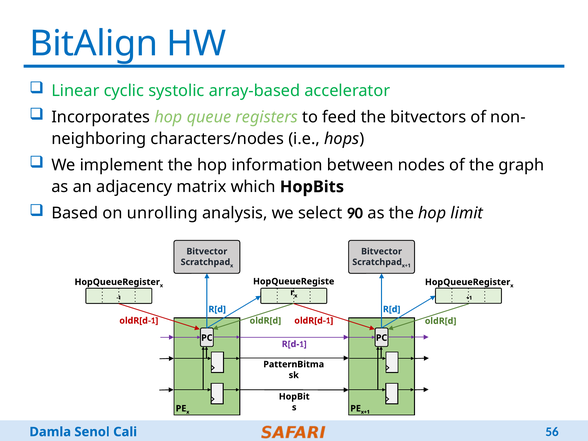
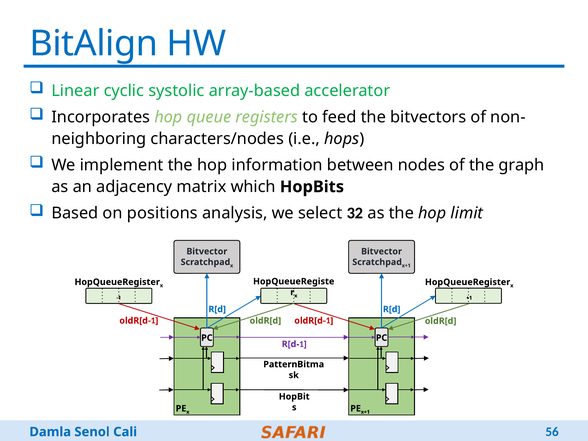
unrolling: unrolling -> positions
90: 90 -> 32
